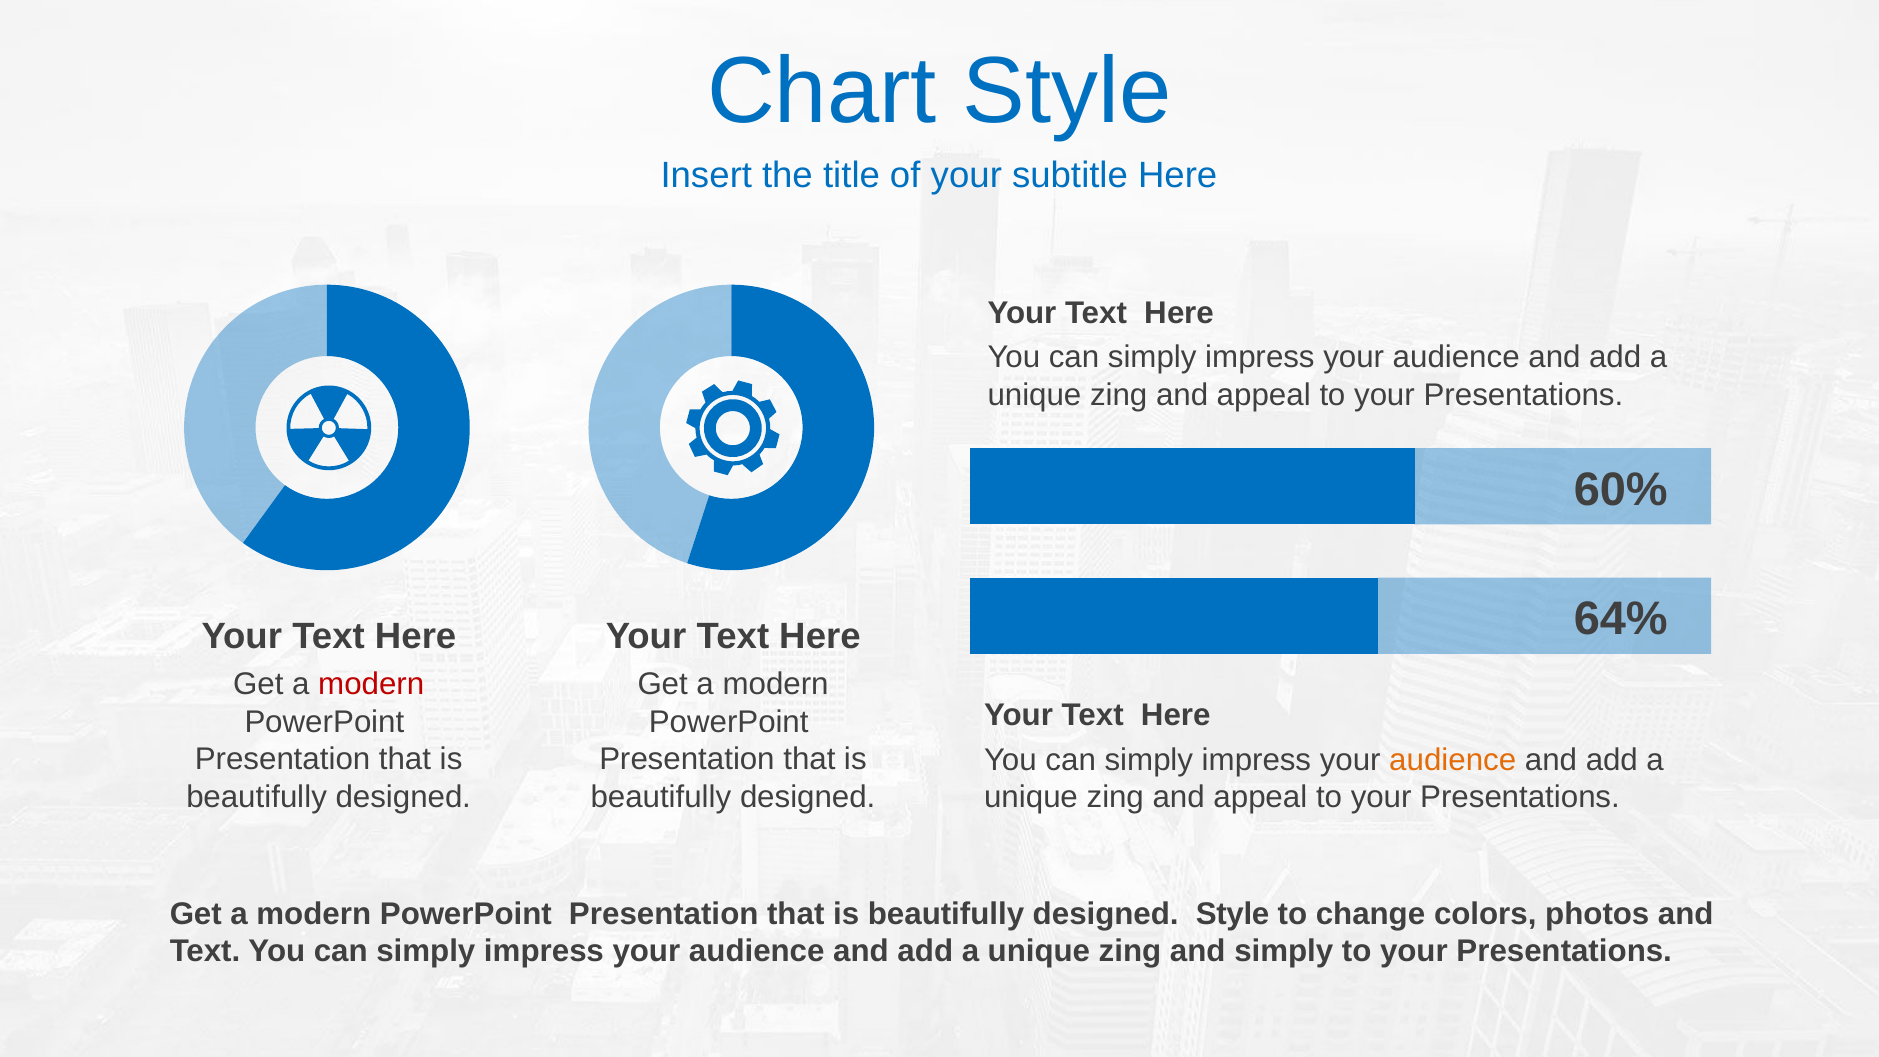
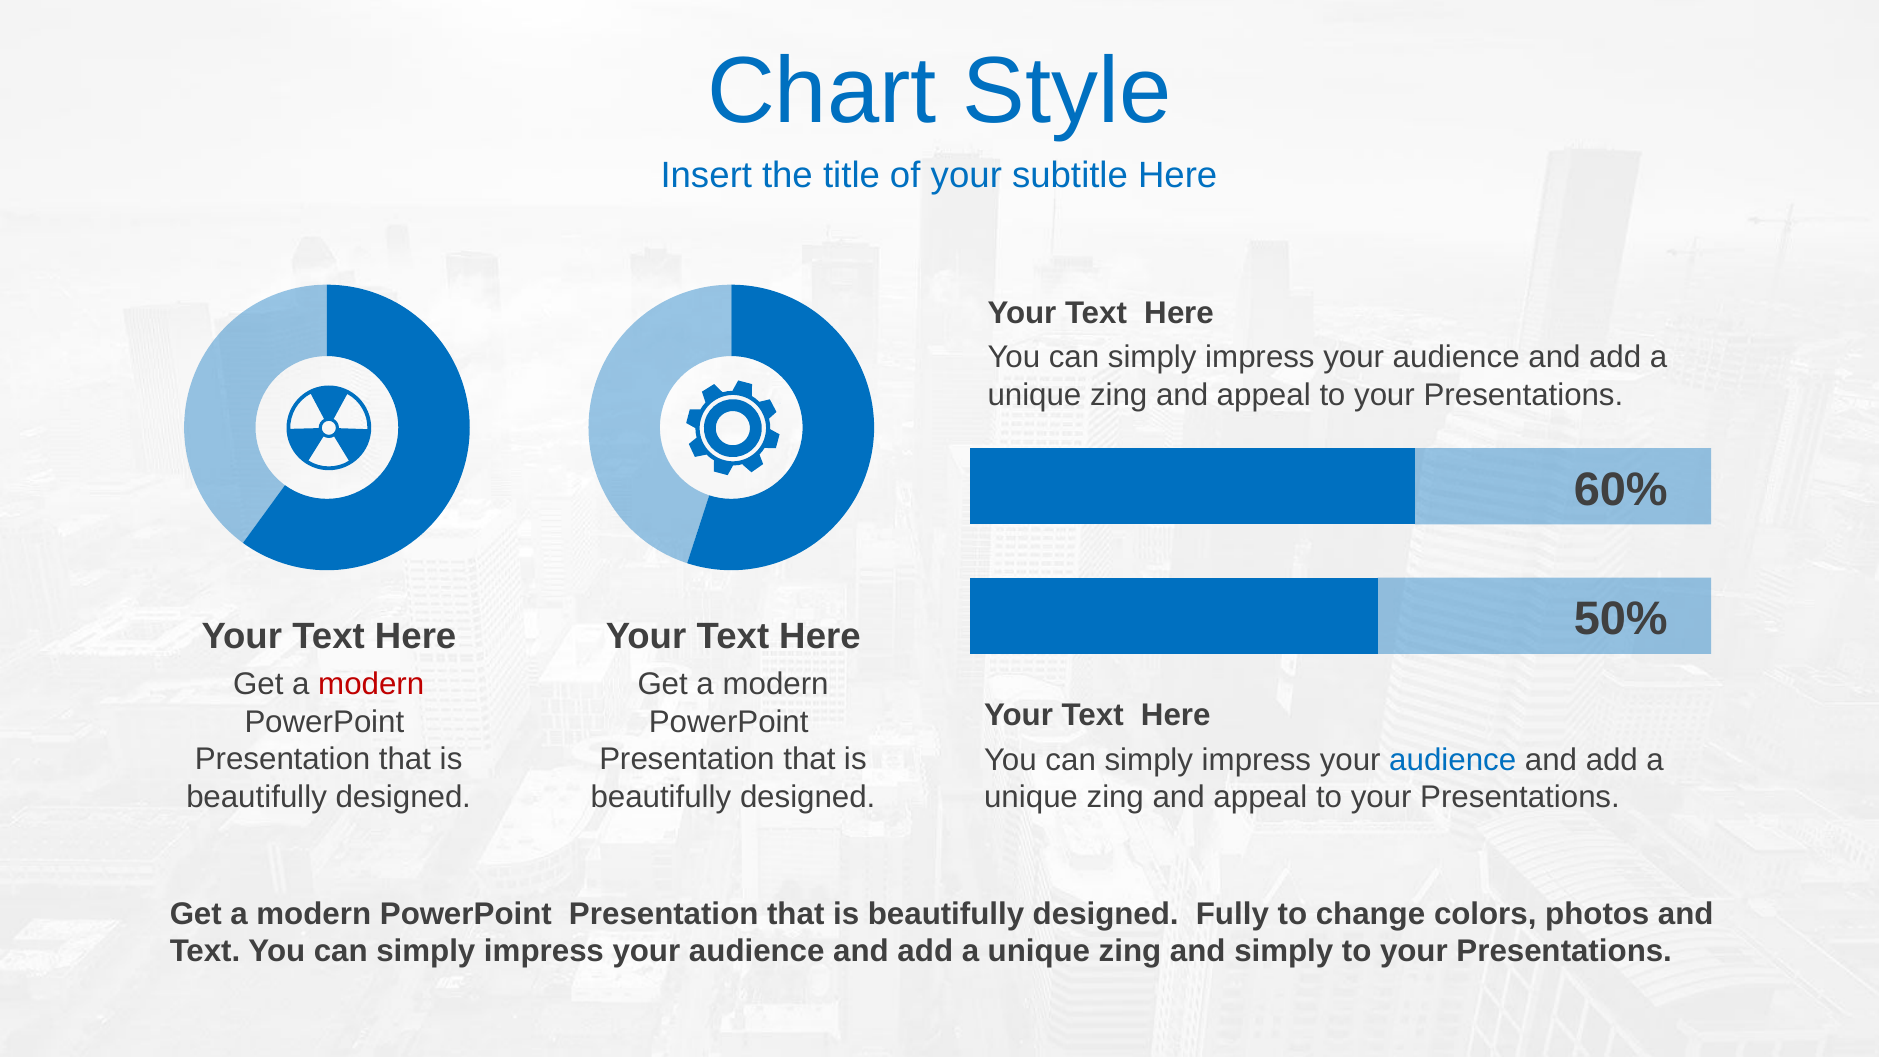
64%: 64% -> 50%
audience at (1453, 760) colour: orange -> blue
designed Style: Style -> Fully
